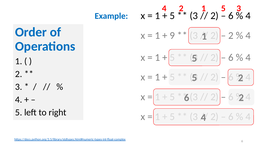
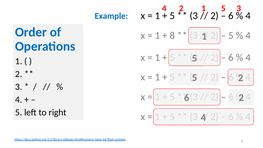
9: 9 -> 8
2 at (231, 36): 2 -> 5
